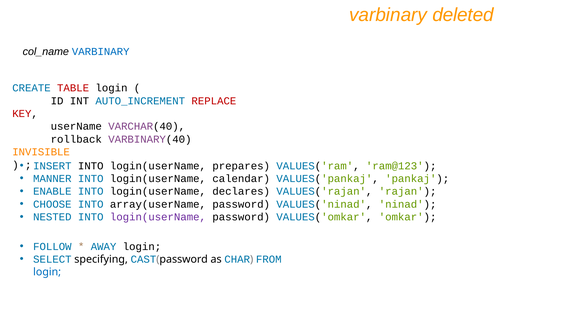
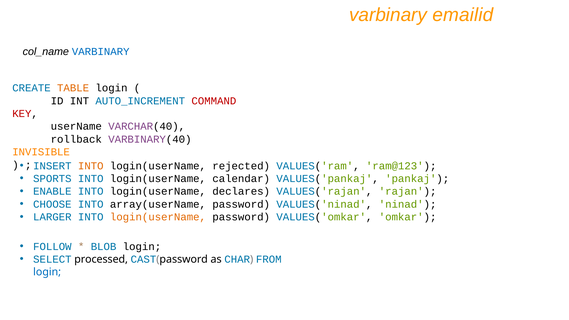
deleted: deleted -> emailid
TABLE colour: red -> orange
REPLACE: REPLACE -> COMMAND
INTO at (91, 166) colour: black -> orange
prepares: prepares -> rejected
MANNER: MANNER -> SPORTS
NESTED: NESTED -> LARGER
login(userName at (158, 217) colour: purple -> orange
AWAY: AWAY -> BLOB
specifying: specifying -> processed
